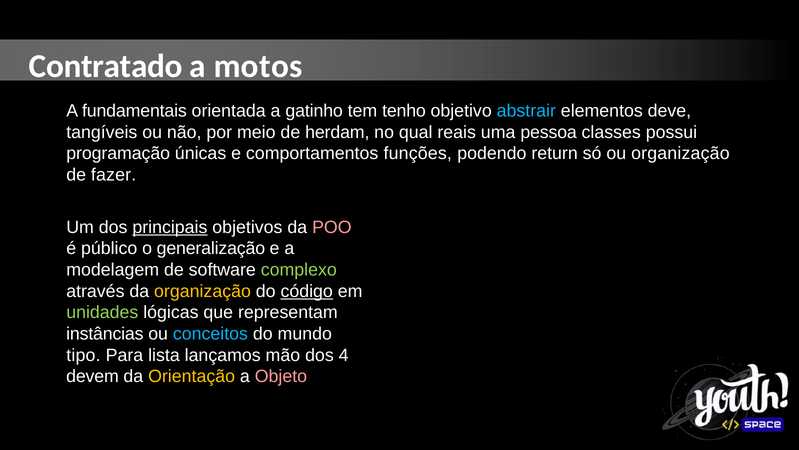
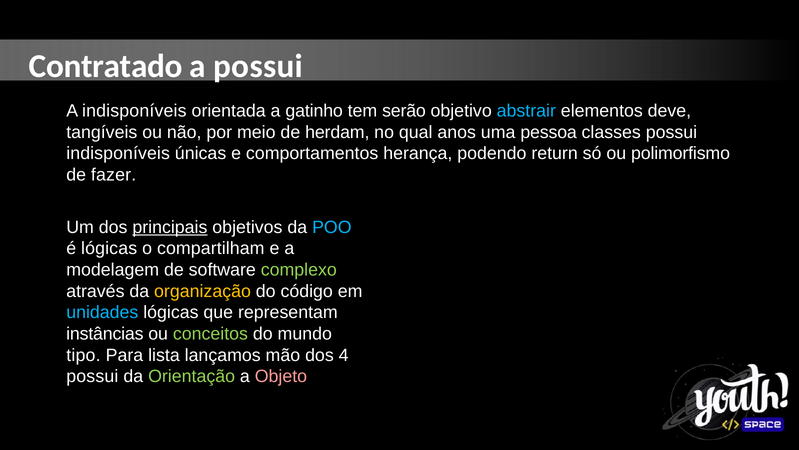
a motos: motos -> possui
A fundamentais: fundamentais -> indisponíveis
tenho: tenho -> serão
reais: reais -> anos
programação at (118, 153): programação -> indisponíveis
funções: funções -> herança
ou organização: organização -> polimorfismo
POO colour: pink -> light blue
é público: público -> lógicas
generalização: generalização -> compartilham
código underline: present -> none
unidades colour: light green -> light blue
conceitos colour: light blue -> light green
devem at (93, 376): devem -> possui
Orientação colour: yellow -> light green
